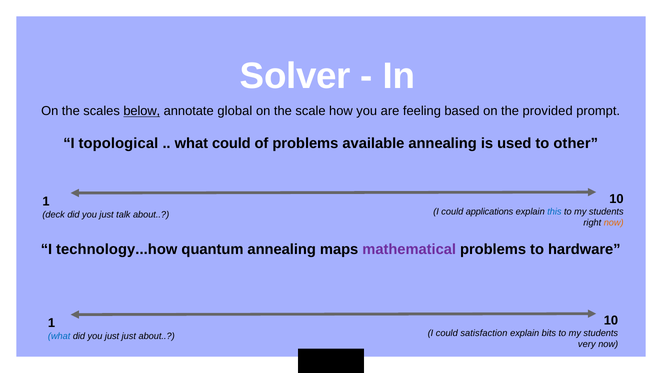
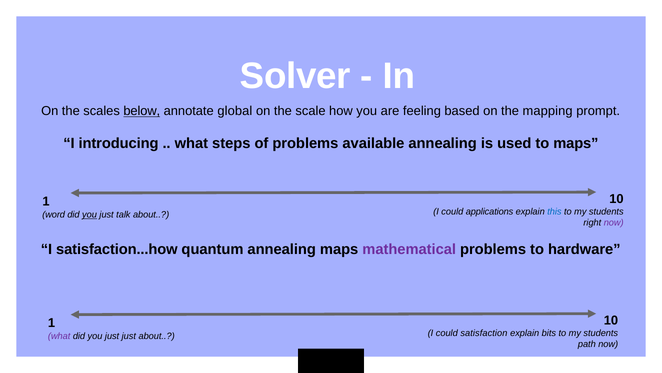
provided: provided -> mapping
topological: topological -> introducing
what could: could -> steps
to other: other -> maps
deck: deck -> word
you at (89, 214) underline: none -> present
now at (614, 223) colour: orange -> purple
technology...how: technology...how -> satisfaction...how
what at (59, 336) colour: blue -> purple
very: very -> path
